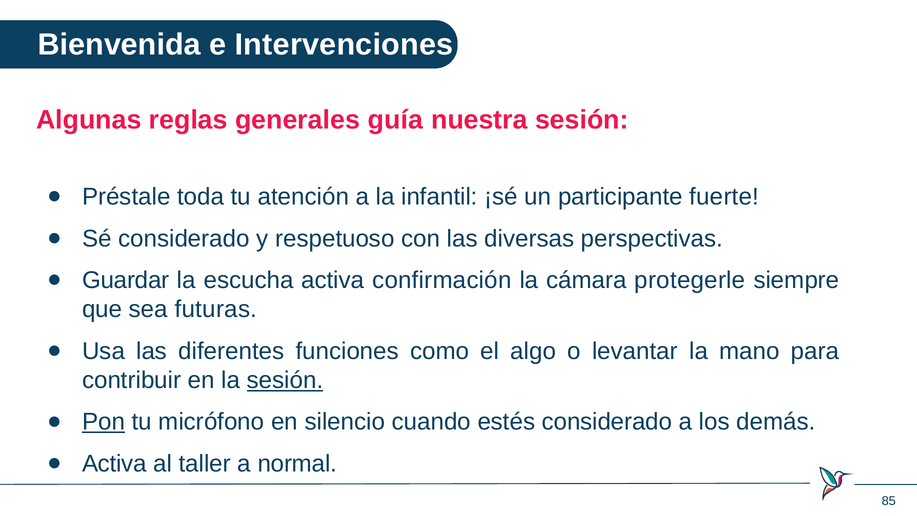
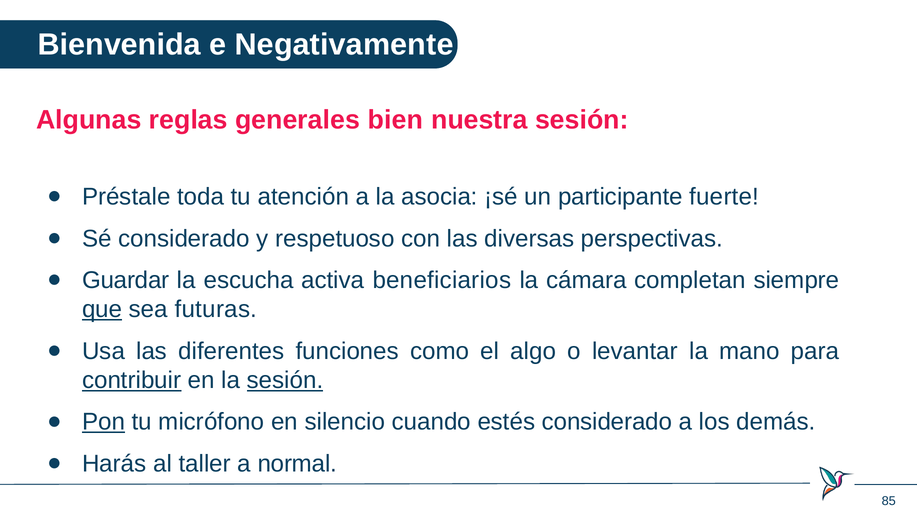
Intervenciones: Intervenciones -> Negativamente
guía: guía -> bien
infantil: infantil -> asocia
confirmación: confirmación -> beneficiarios
protegerle: protegerle -> completan
que underline: none -> present
contribuir underline: none -> present
Activa at (114, 464): Activa -> Harás
